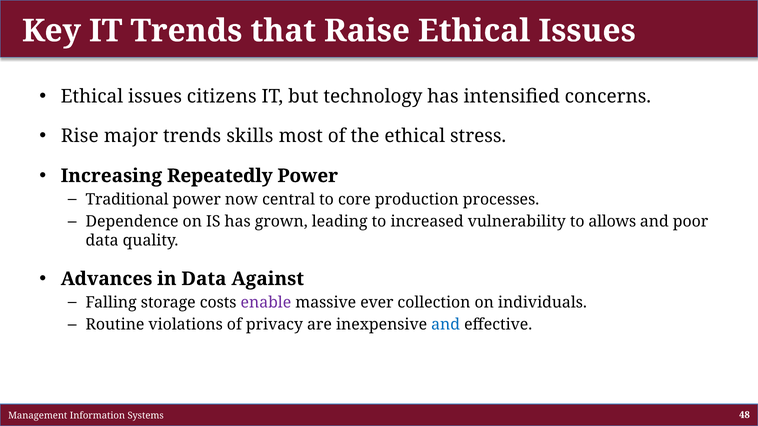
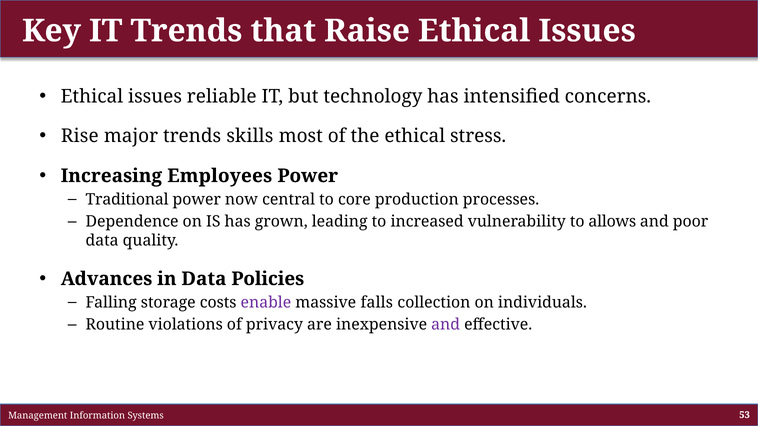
citizens: citizens -> reliable
Repeatedly: Repeatedly -> Employees
Against: Against -> Policies
ever: ever -> falls
and at (446, 325) colour: blue -> purple
48: 48 -> 53
